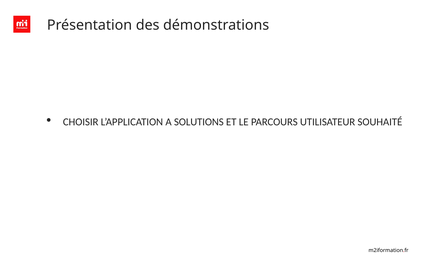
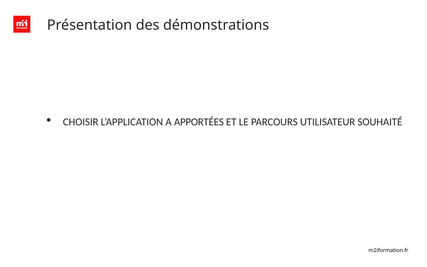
SOLUTIONS: SOLUTIONS -> APPORTÉES
